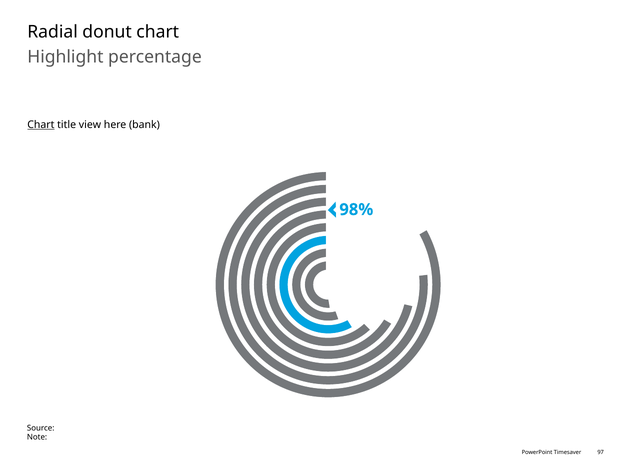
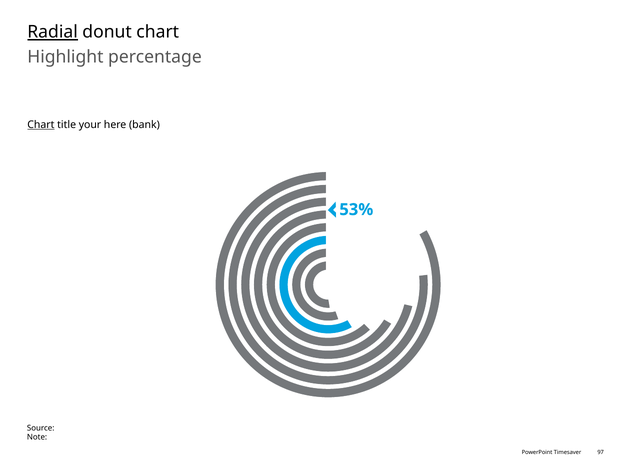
Radial underline: none -> present
view: view -> your
98%: 98% -> 53%
